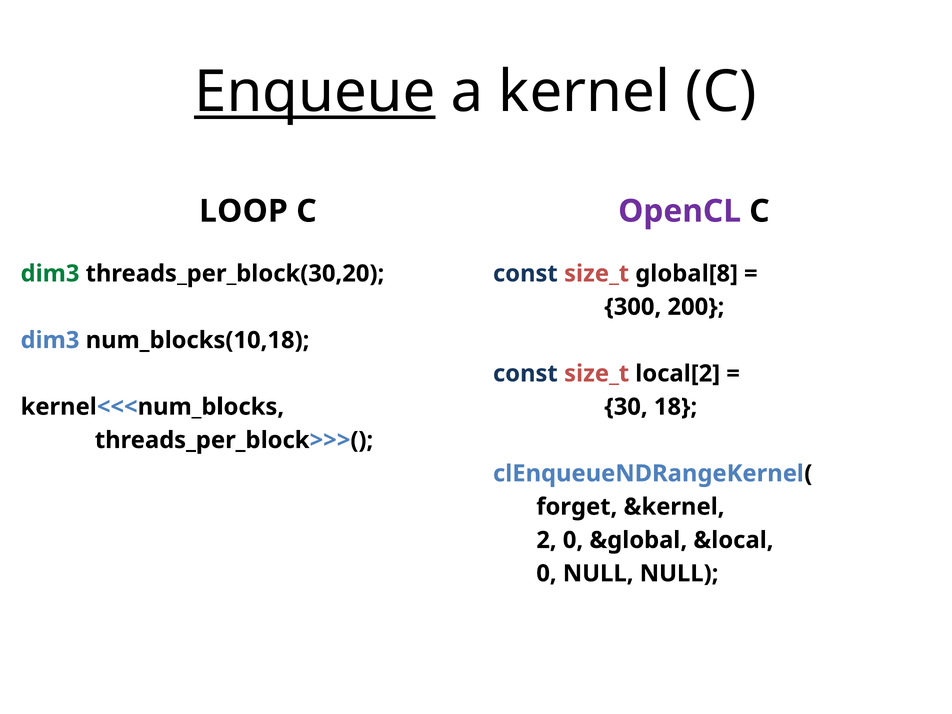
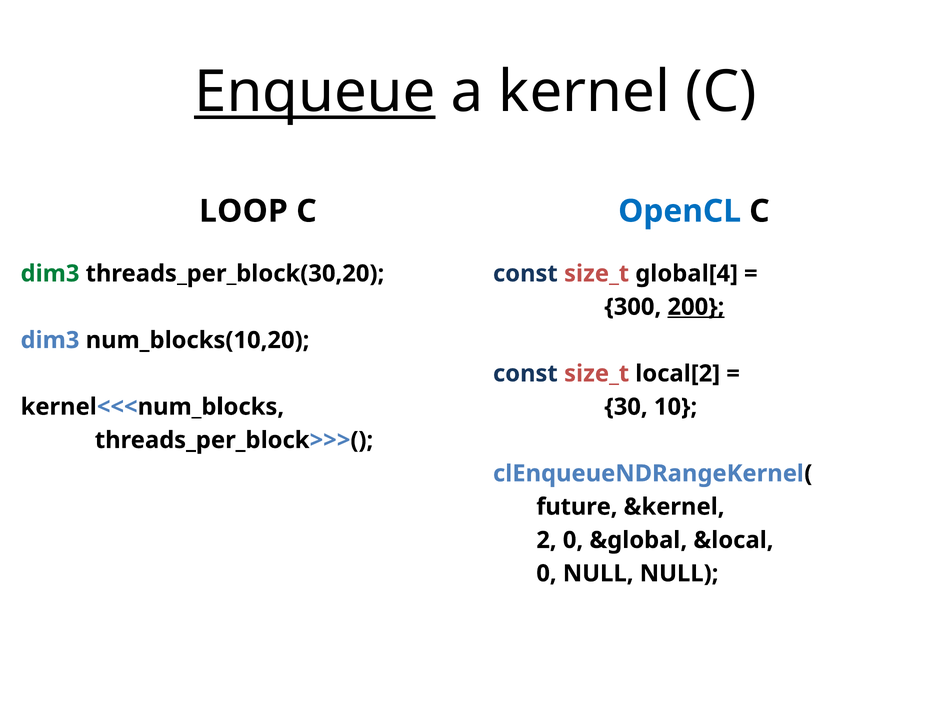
OpenCL colour: purple -> blue
global[8: global[8 -> global[4
200 underline: none -> present
num_blocks(10,18: num_blocks(10,18 -> num_blocks(10,20
18: 18 -> 10
forget: forget -> future
